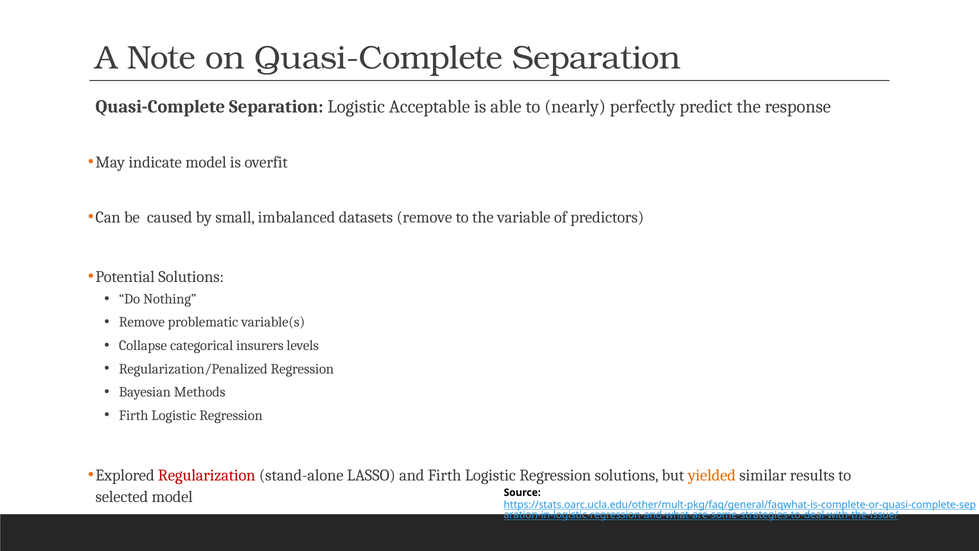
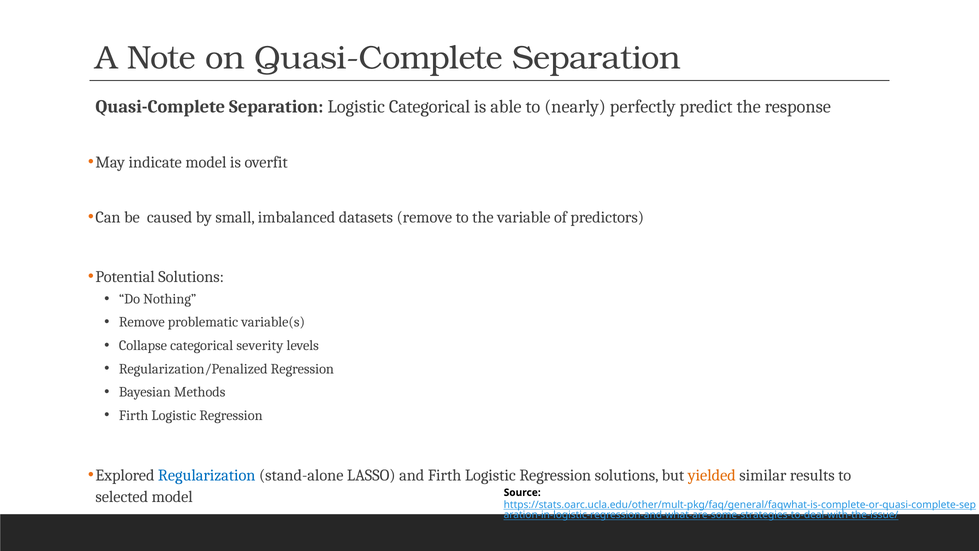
Logistic Acceptable: Acceptable -> Categorical
insurers: insurers -> severity
Regularization colour: red -> blue
